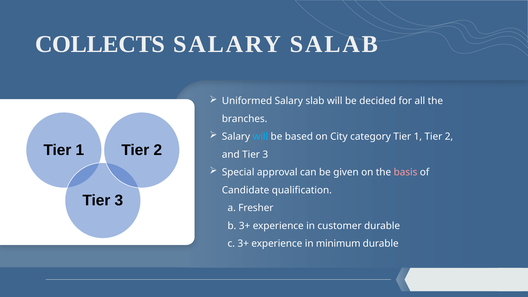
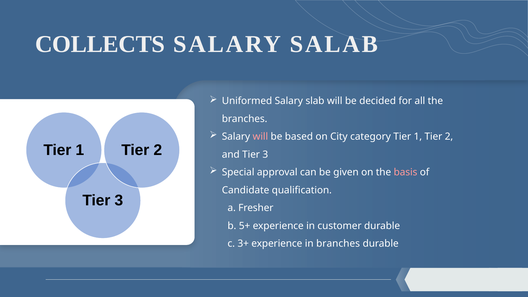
will at (260, 137) colour: light blue -> pink
b 3+: 3+ -> 5+
in minimum: minimum -> branches
